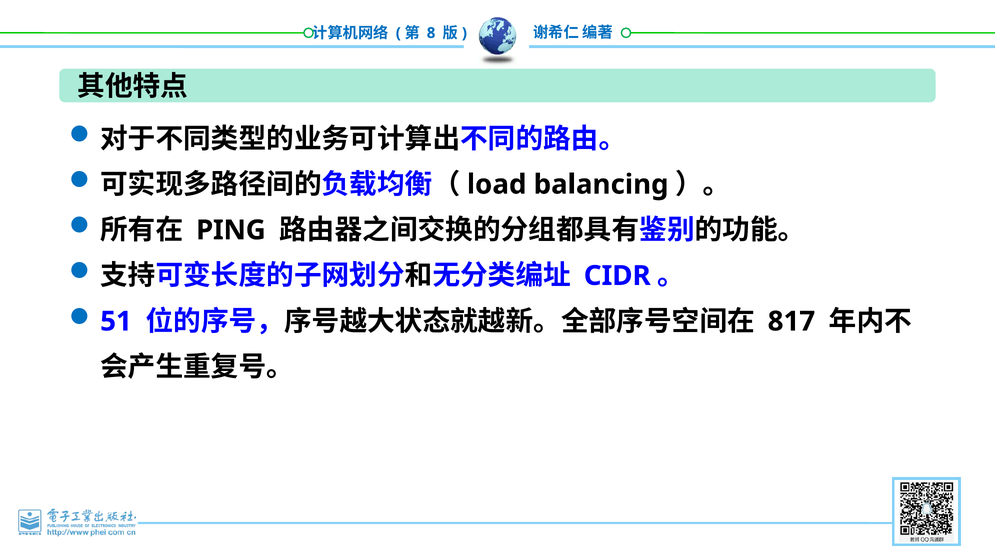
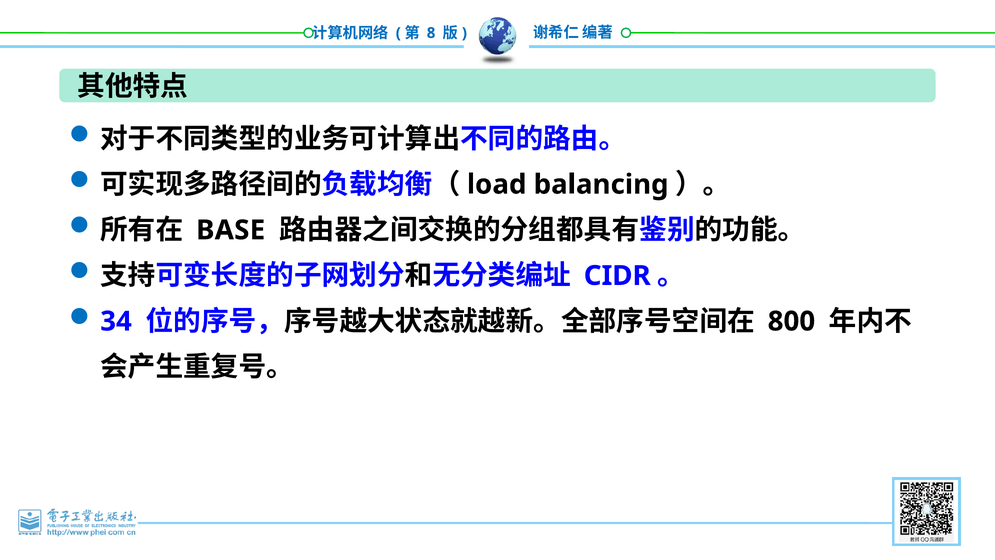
PING: PING -> BASE
51: 51 -> 34
817: 817 -> 800
